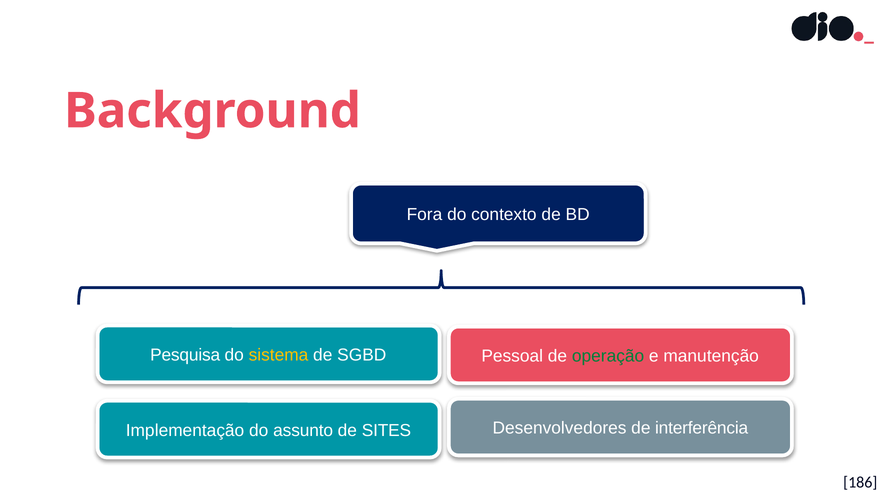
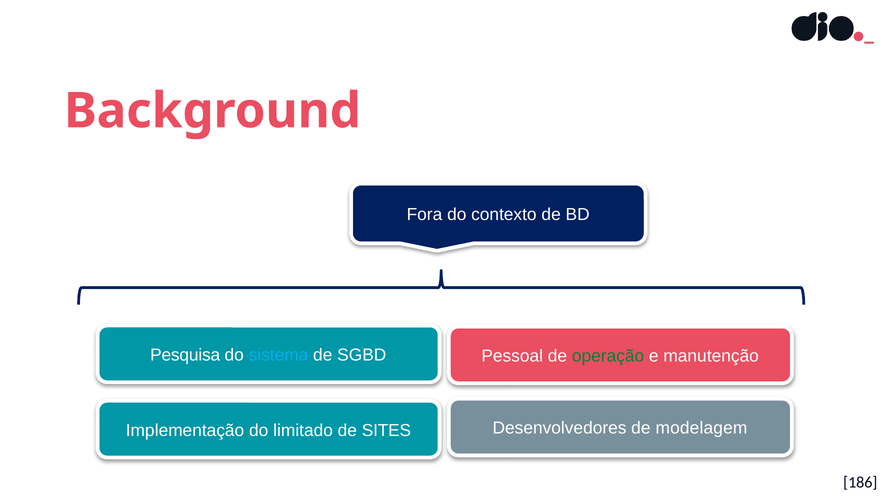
sistema colour: yellow -> light blue
interferência: interferência -> modelagem
assunto: assunto -> limitado
